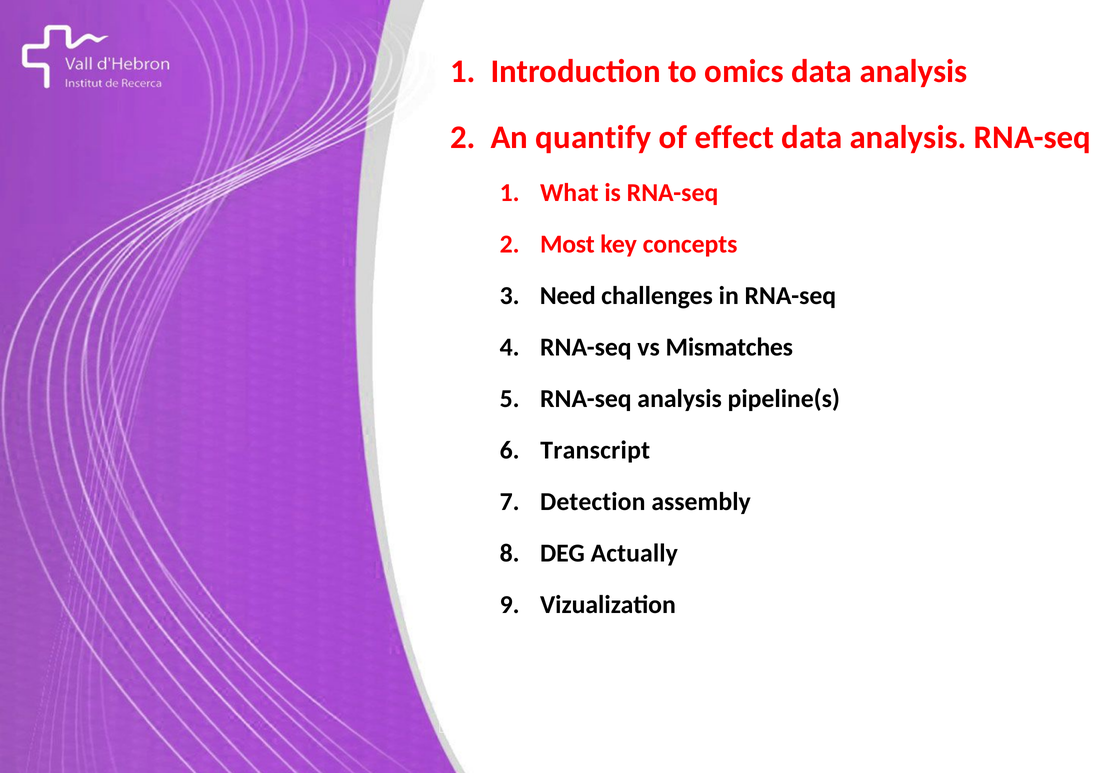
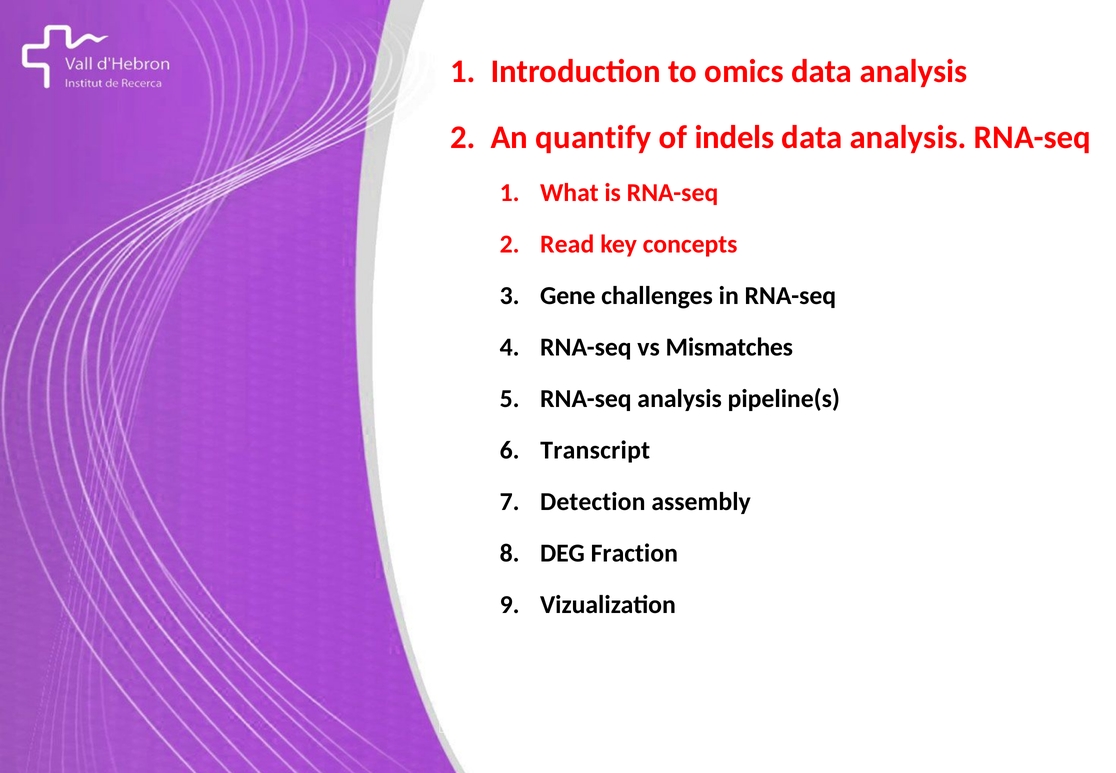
effect: effect -> indels
Most: Most -> Read
Need: Need -> Gene
Actually: Actually -> Fraction
